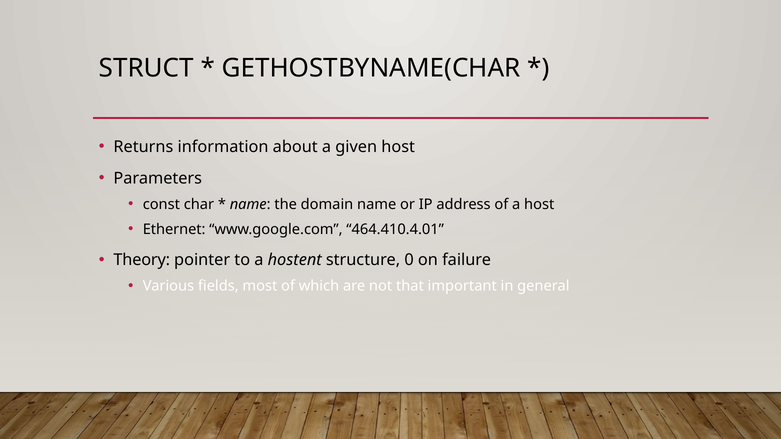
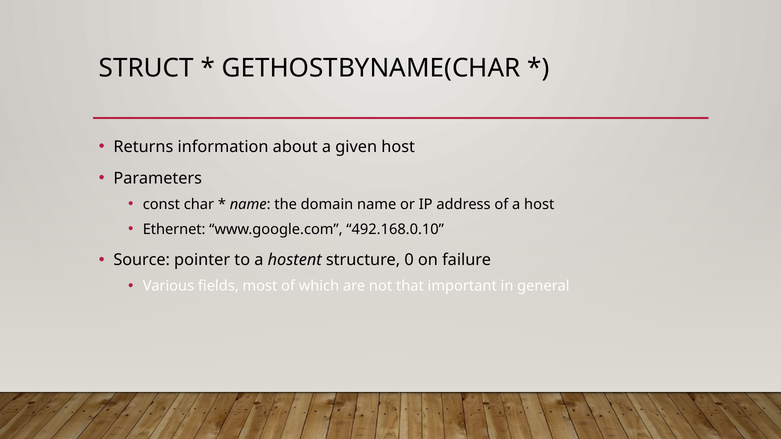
464.410.4.01: 464.410.4.01 -> 492.168.0.10
Theory: Theory -> Source
